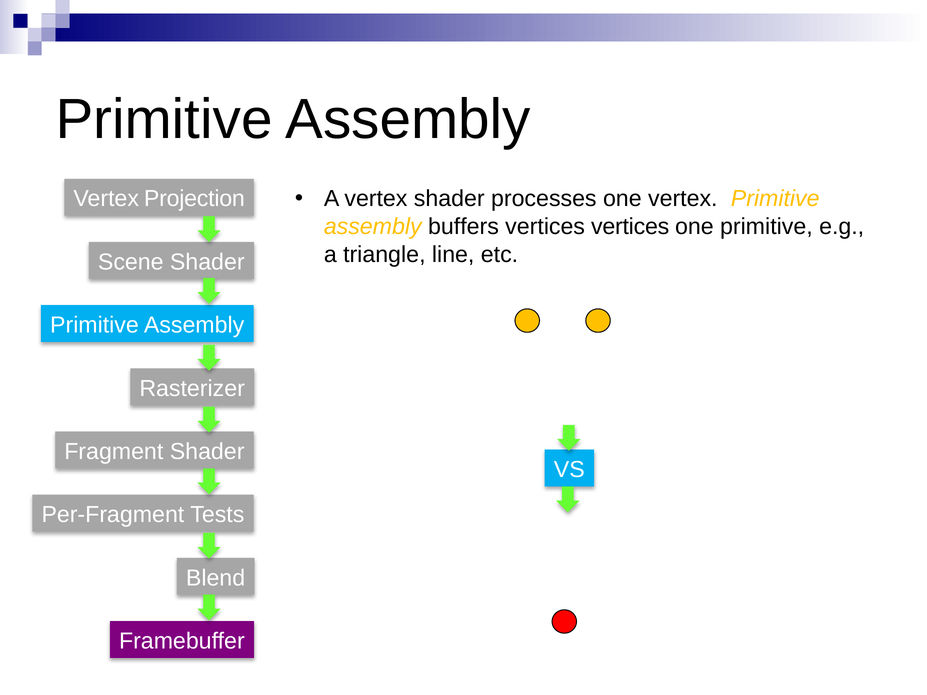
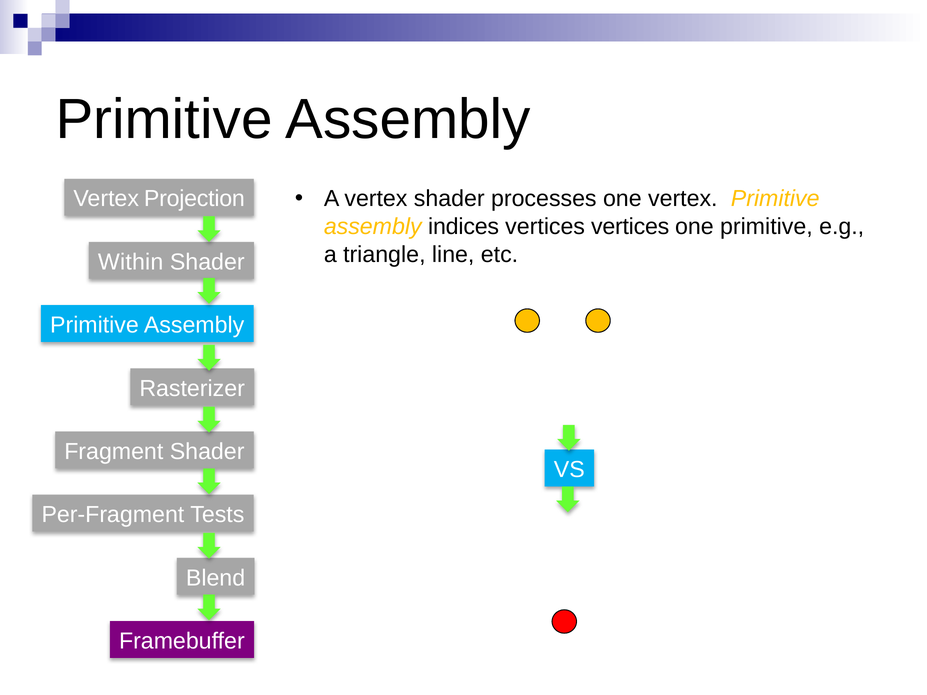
buffers: buffers -> indices
Scene: Scene -> Within
